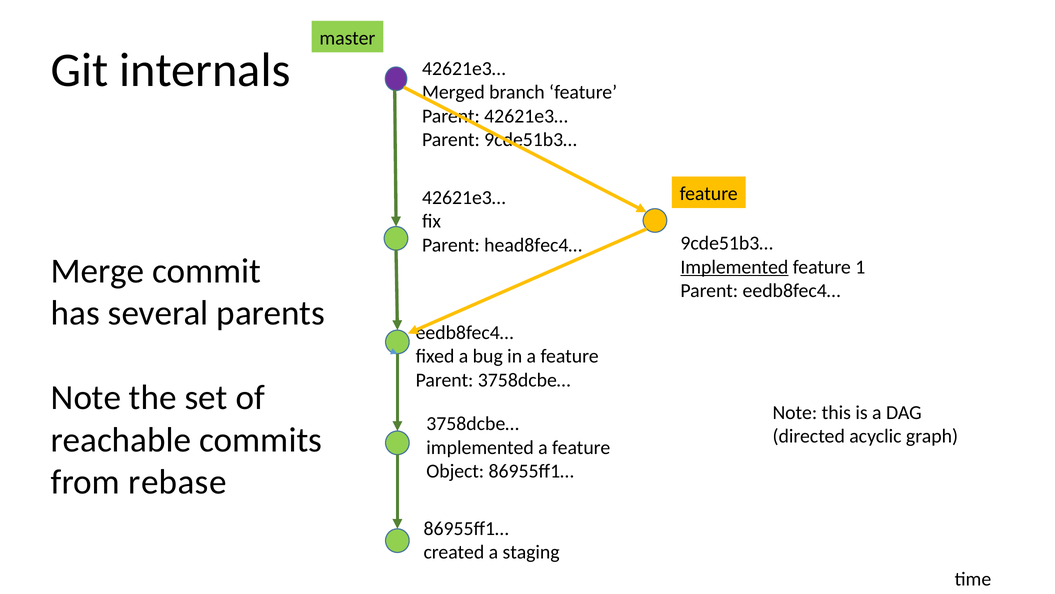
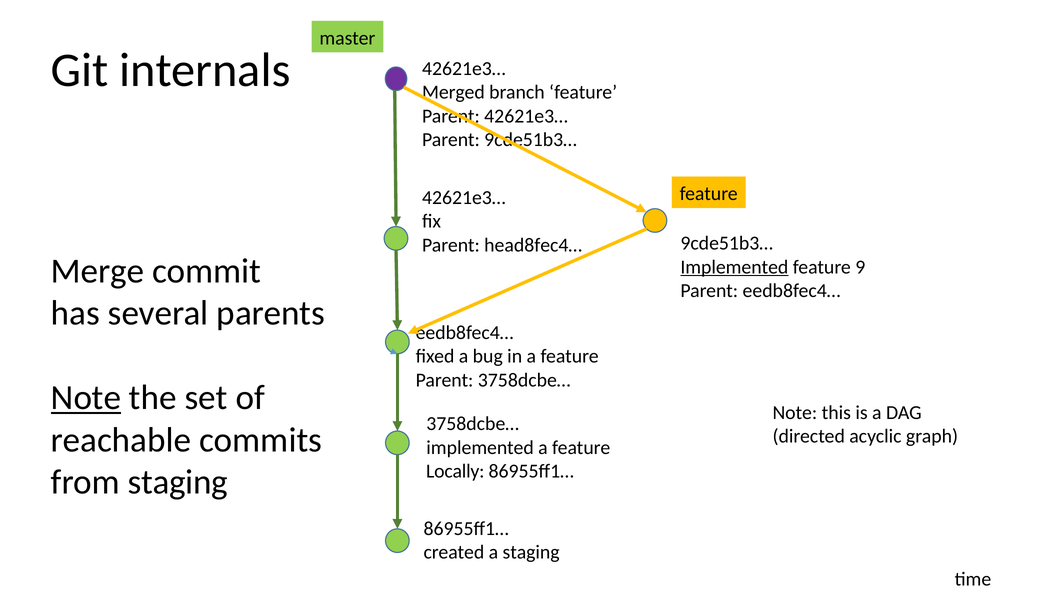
1: 1 -> 9
Note at (86, 397) underline: none -> present
Object: Object -> Locally
from rebase: rebase -> staging
